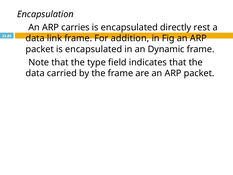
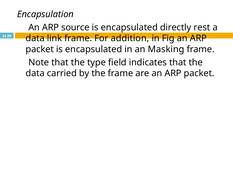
carries: carries -> source
Dynamic: Dynamic -> Masking
